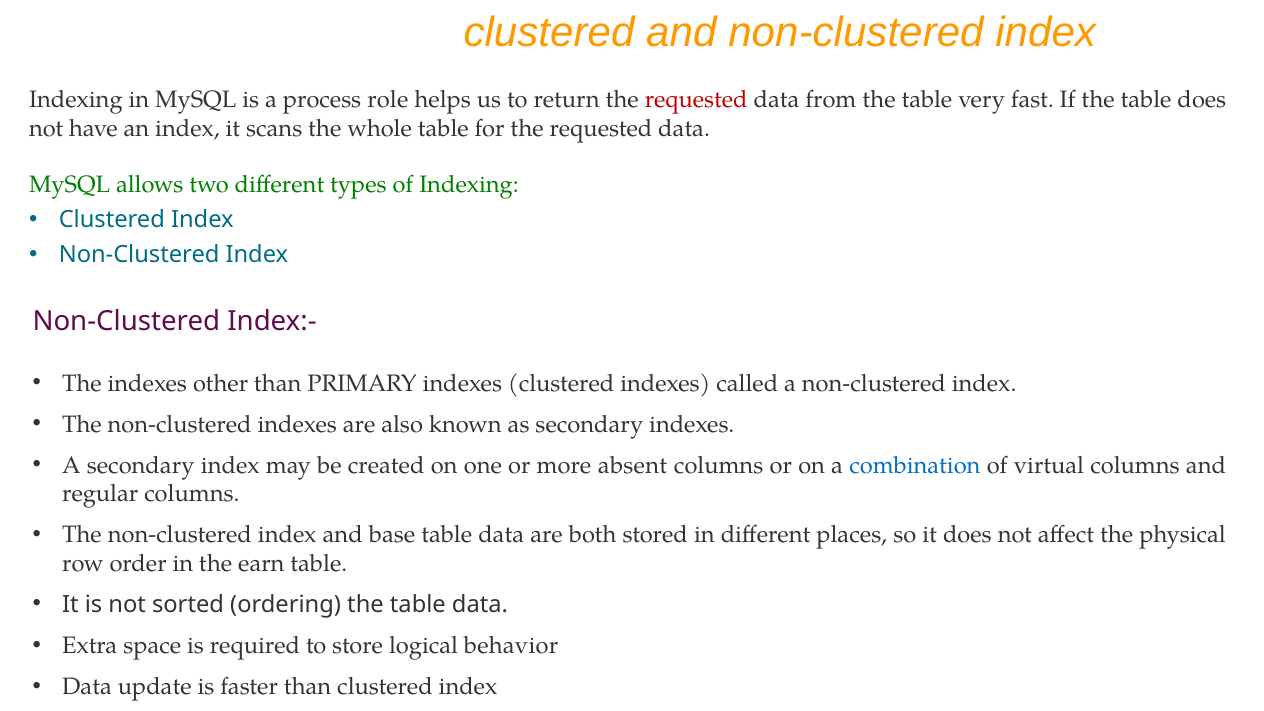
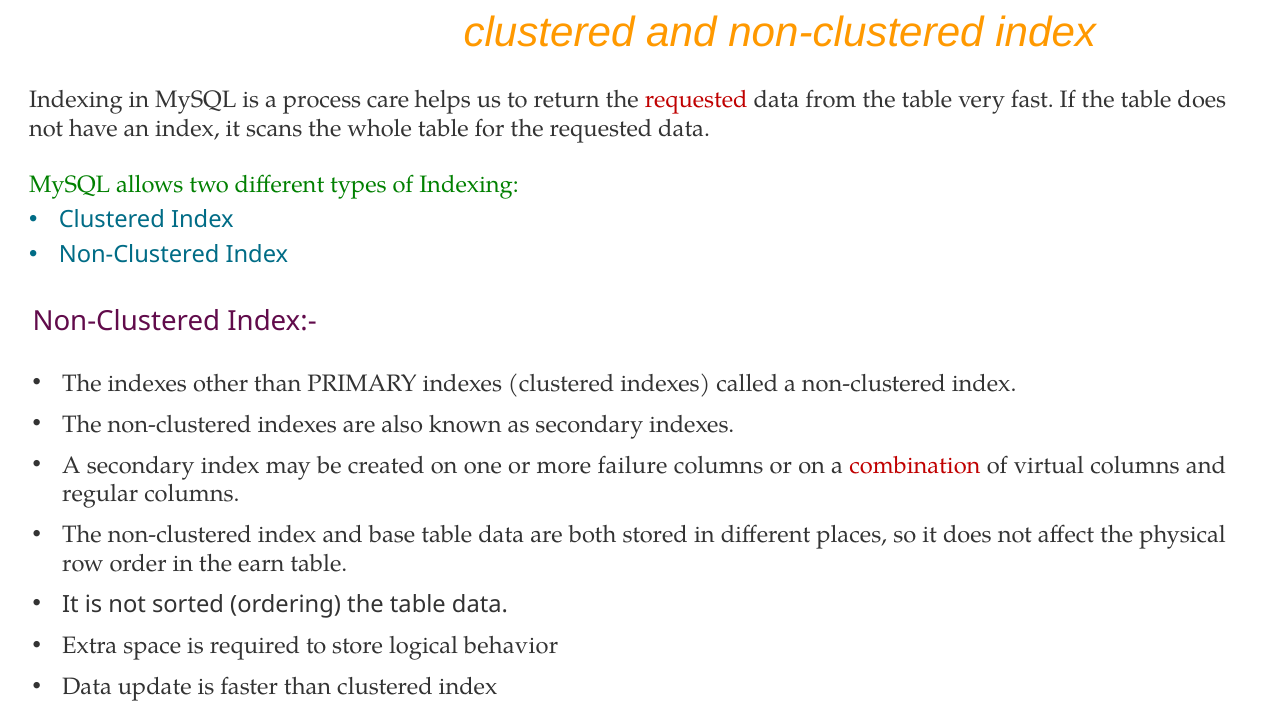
role: role -> care
absent: absent -> failure
combination colour: blue -> red
